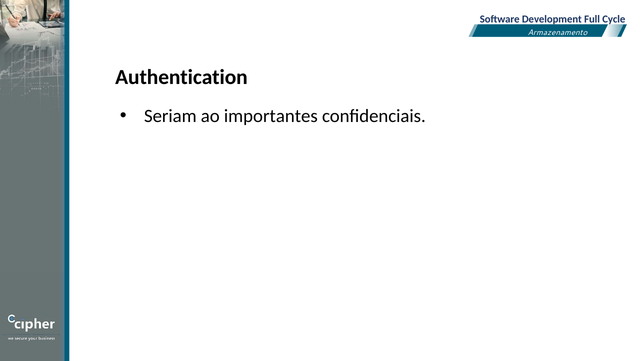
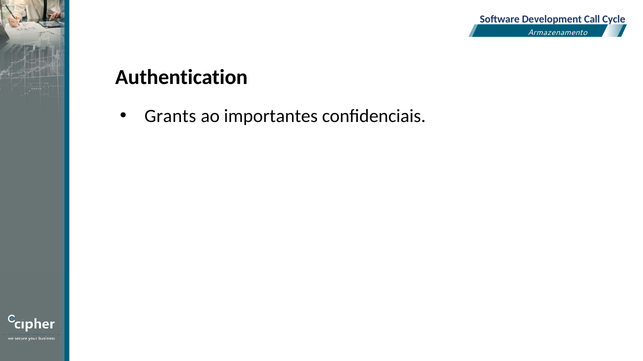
Full: Full -> Call
Seriam: Seriam -> Grants
